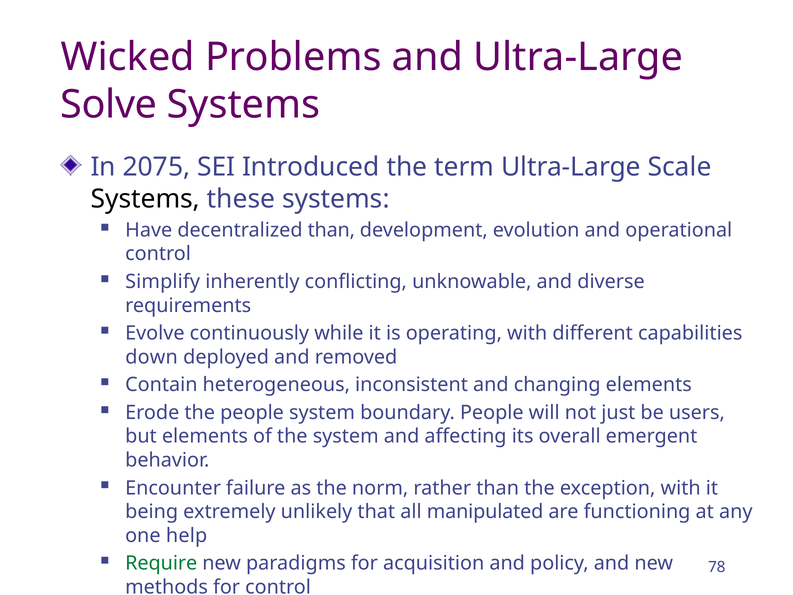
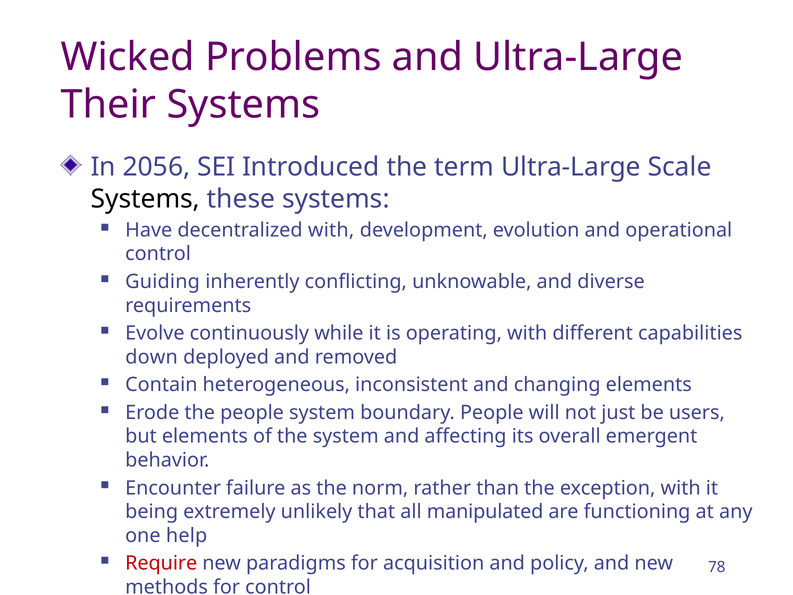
Solve: Solve -> Their
2075: 2075 -> 2056
decentralized than: than -> with
Simplify: Simplify -> Guiding
Require colour: green -> red
